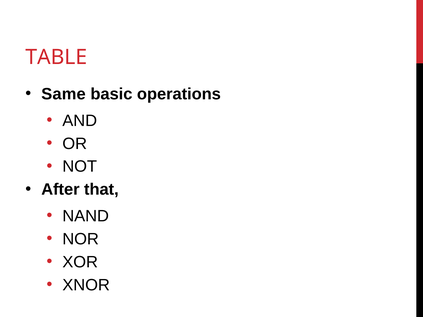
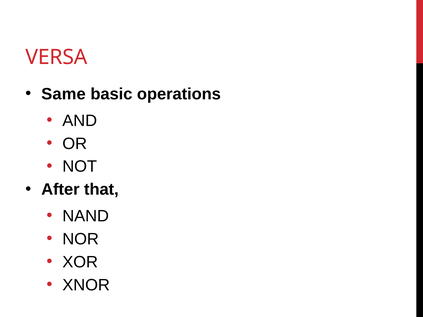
TABLE: TABLE -> VERSA
